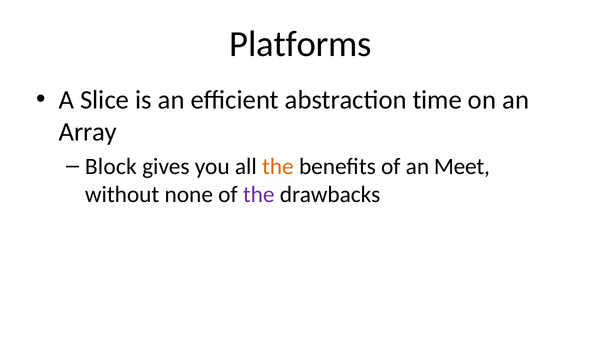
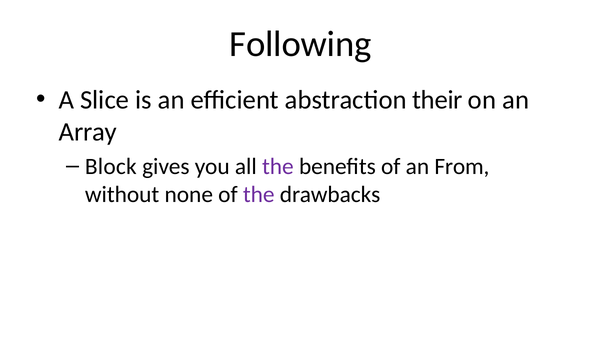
Platforms: Platforms -> Following
time: time -> their
the at (278, 166) colour: orange -> purple
Meet: Meet -> From
